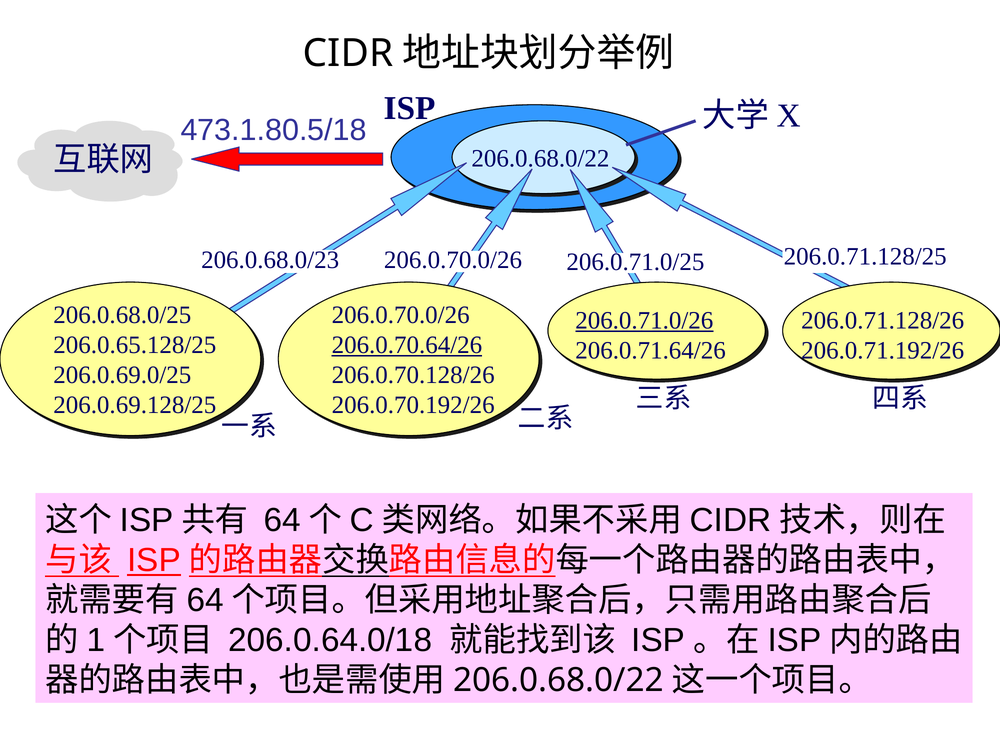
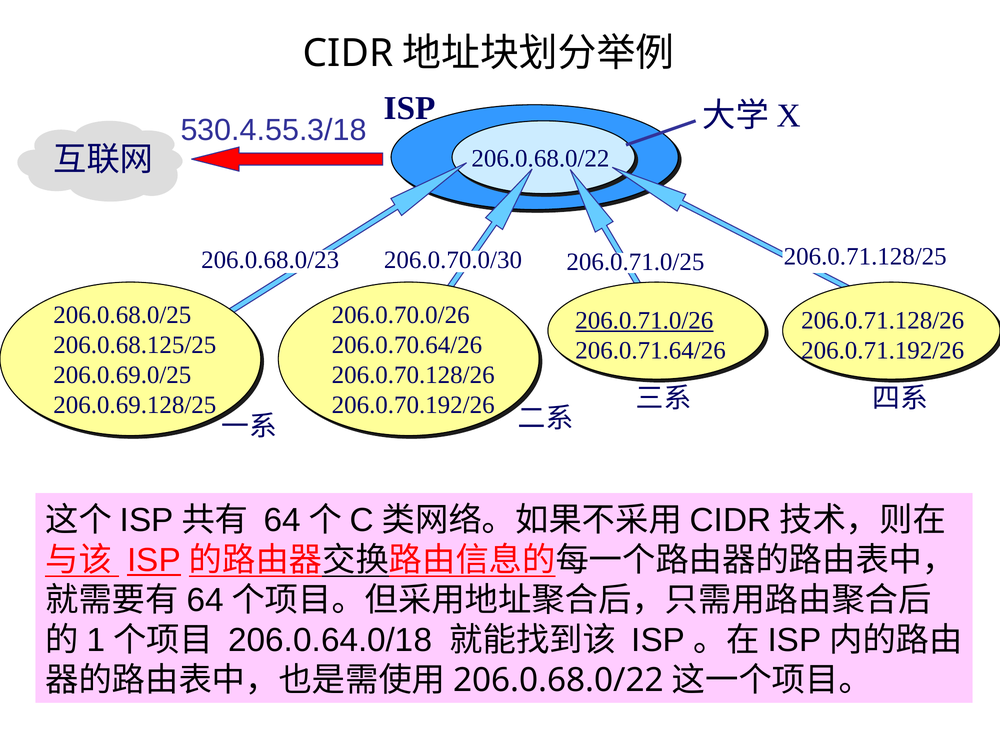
473.1.80.5/18: 473.1.80.5/18 -> 530.4.55.3/18
206.0.70.0/26 at (453, 260): 206.0.70.0/26 -> 206.0.70.0/30
206.0.65.128/25: 206.0.65.128/25 -> 206.0.68.125/25
206.0.70.64/26 underline: present -> none
